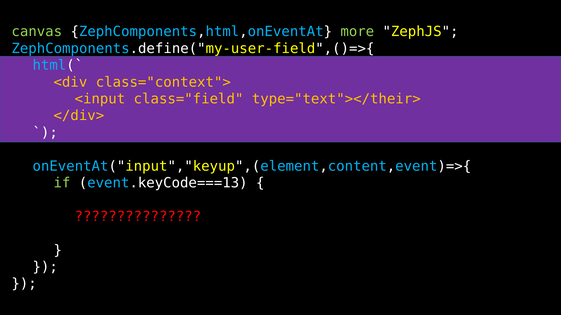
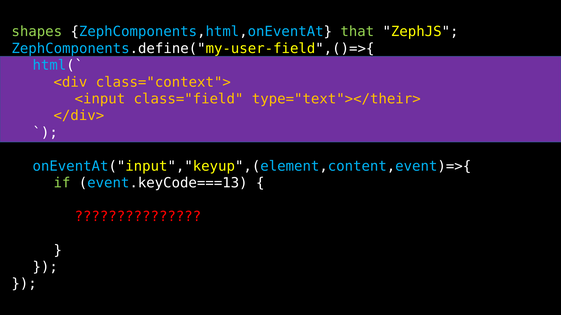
canvas: canvas -> shapes
more: more -> that
